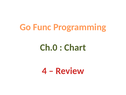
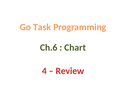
Func: Func -> Task
Ch.0: Ch.0 -> Ch.6
